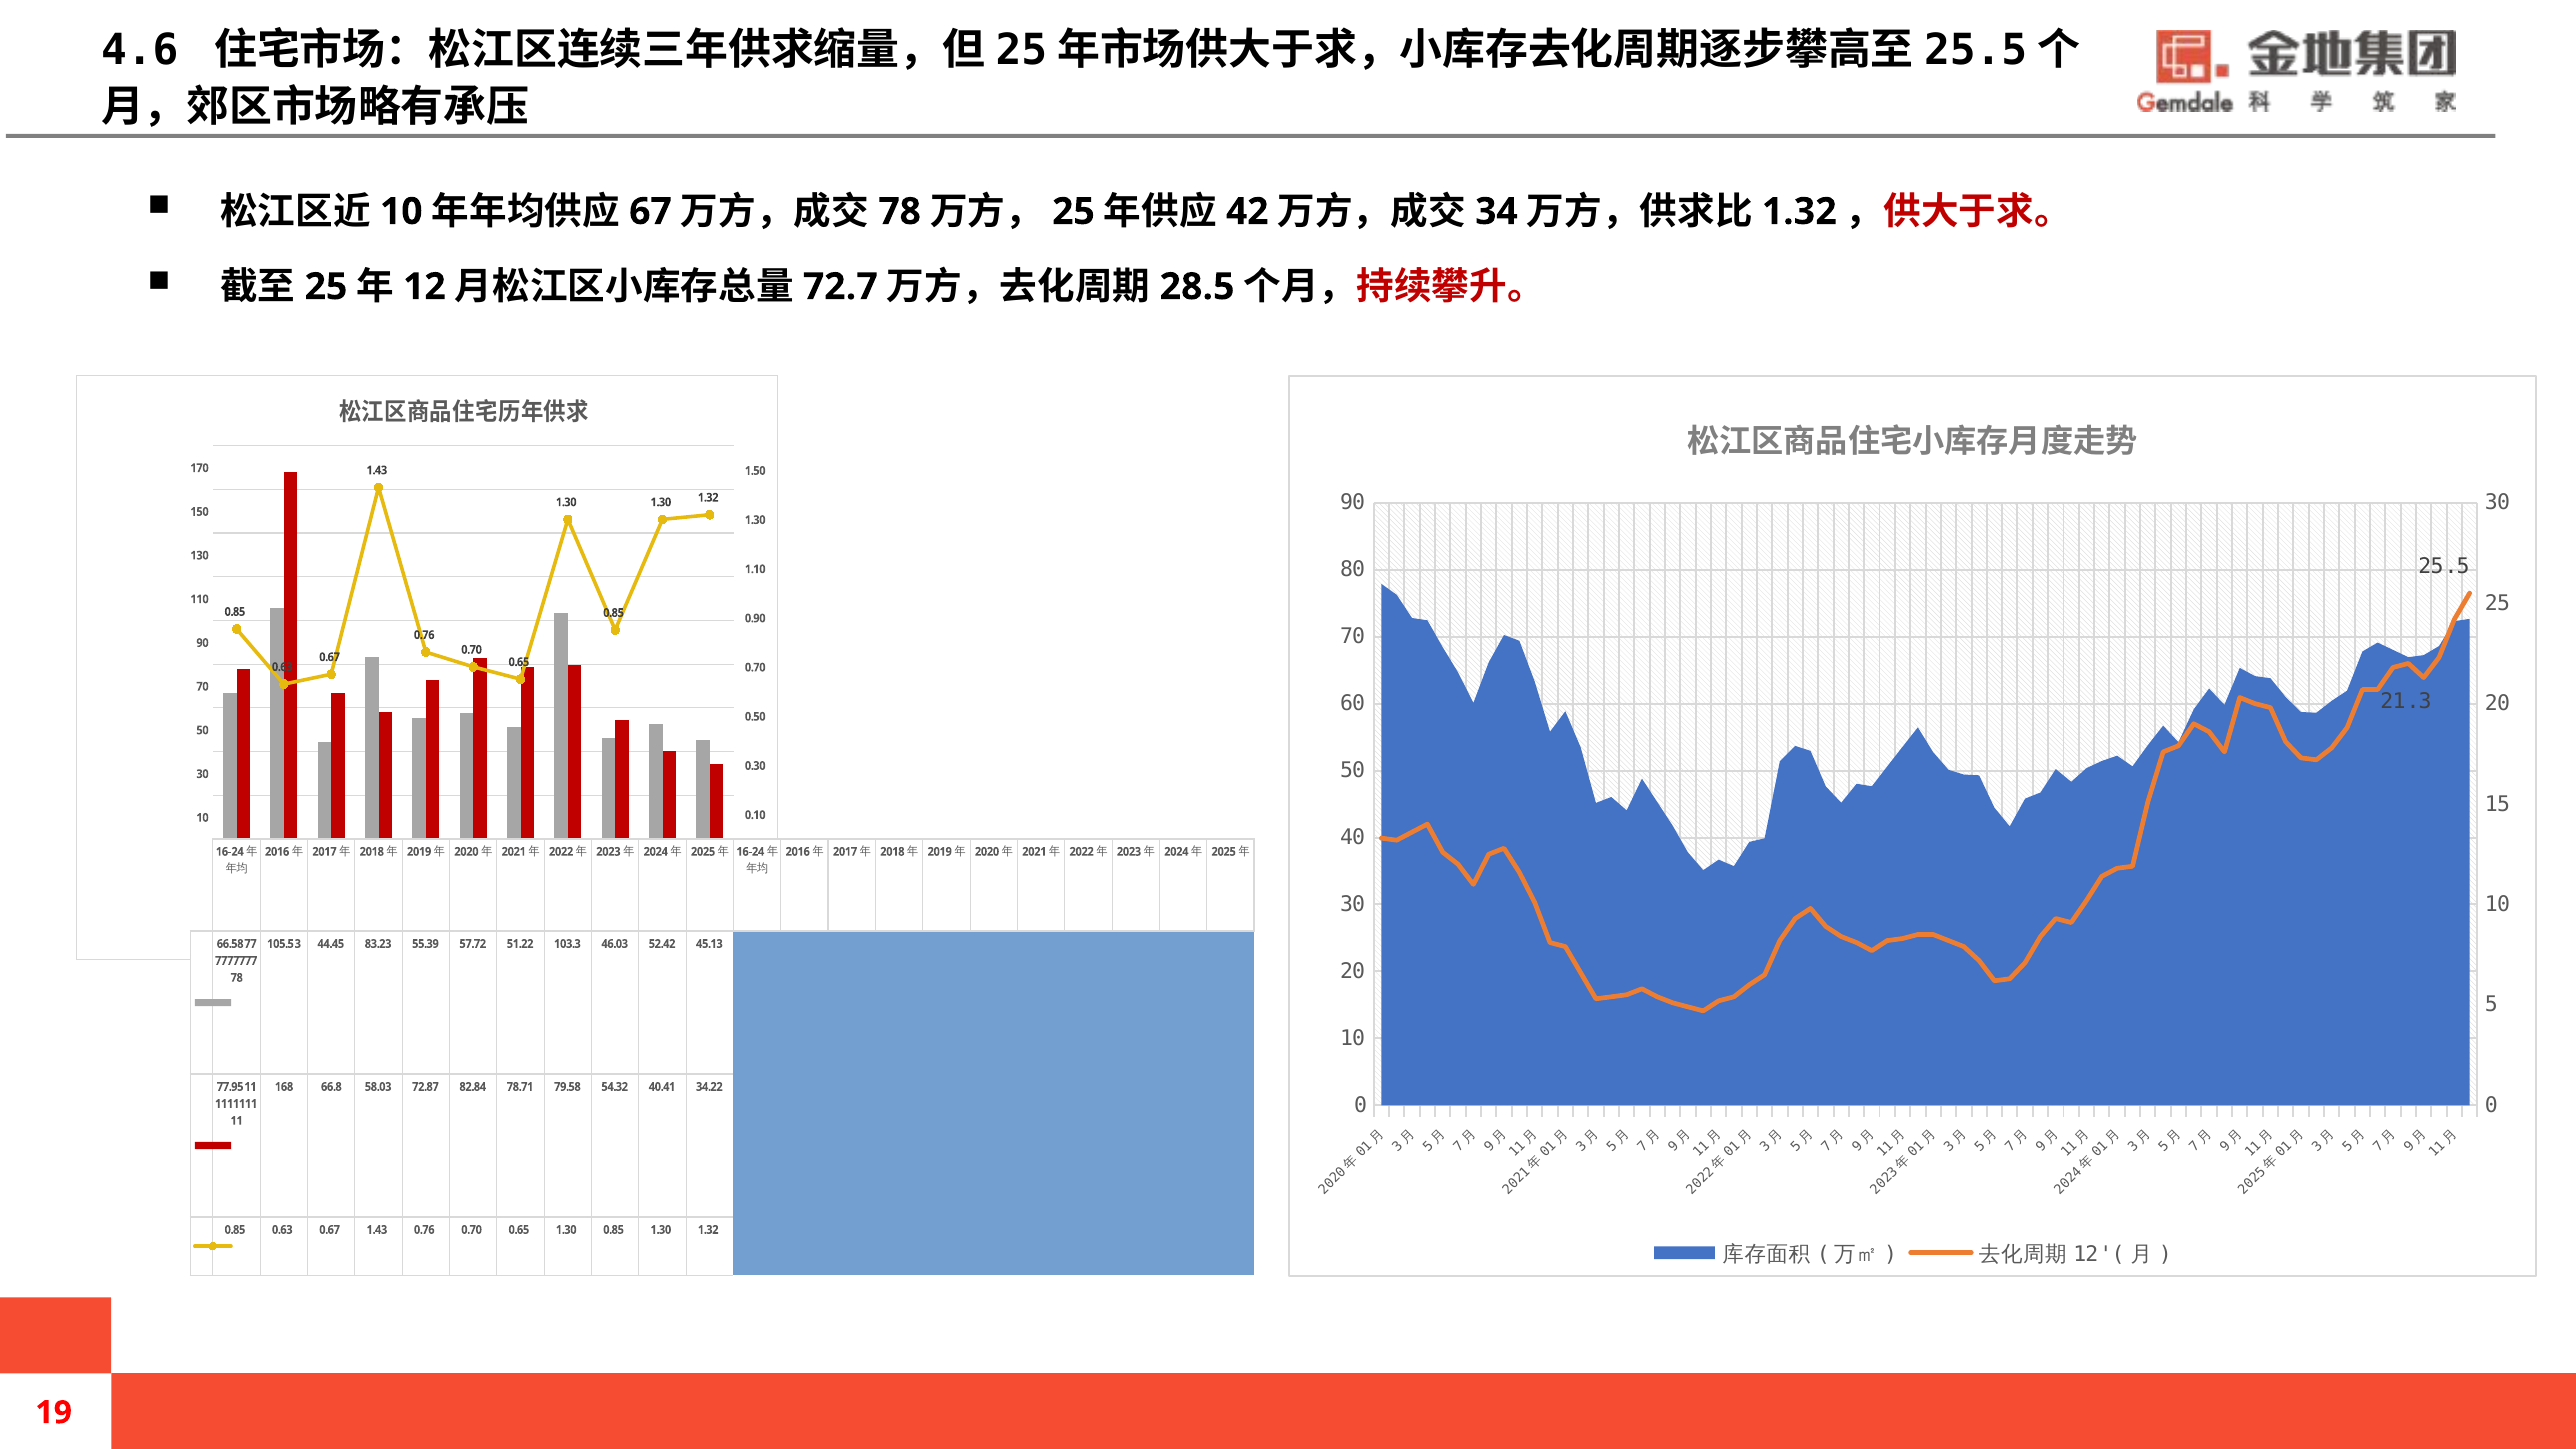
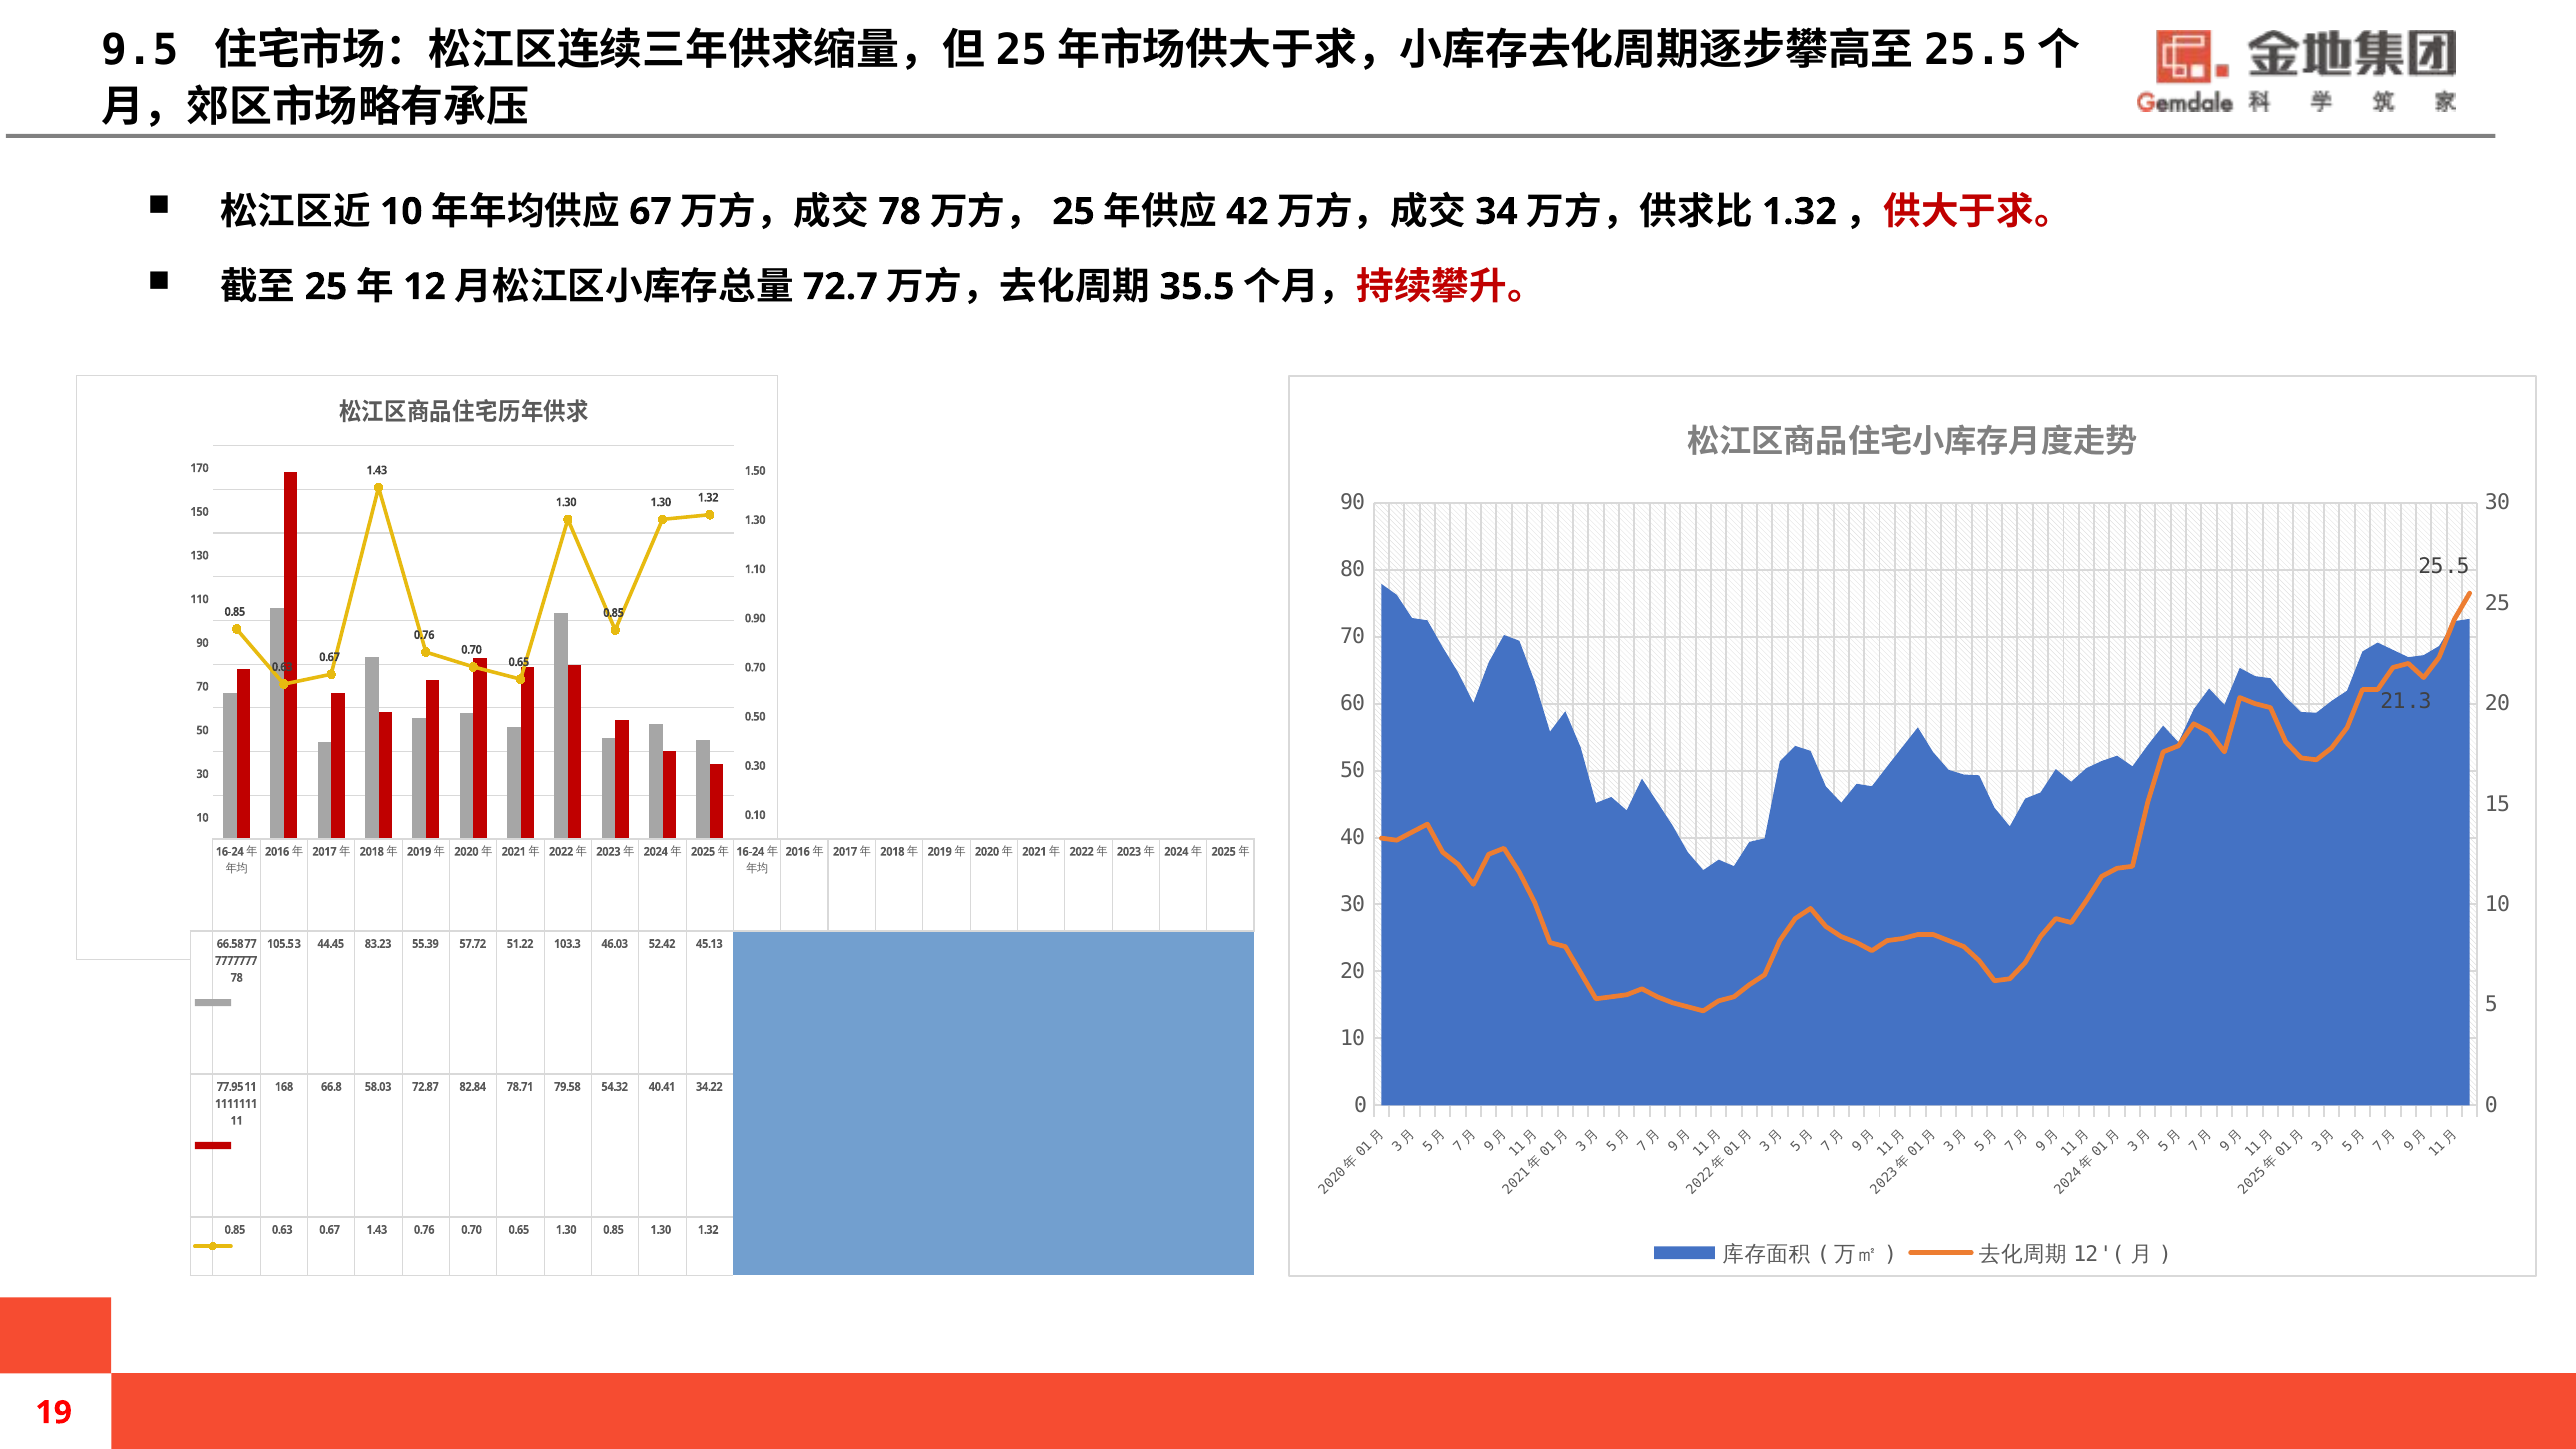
4.6: 4.6 -> 9.5
28.5: 28.5 -> 35.5
